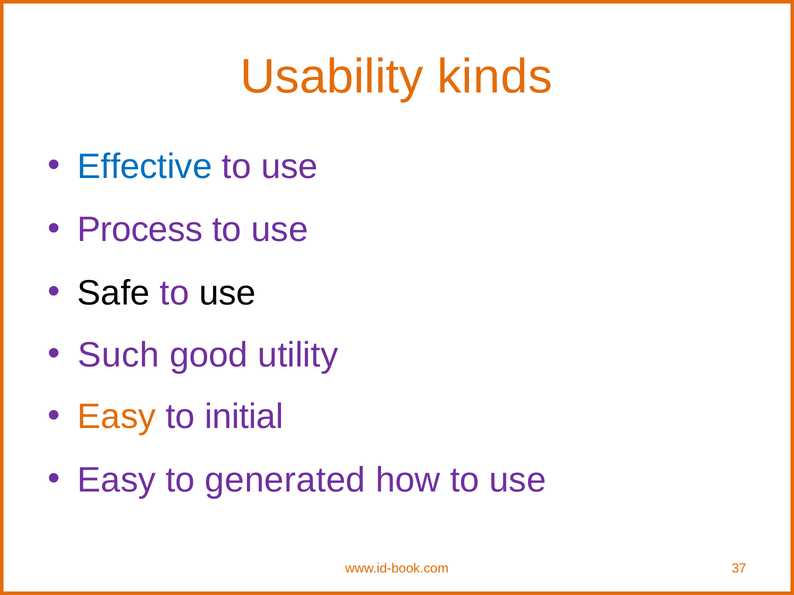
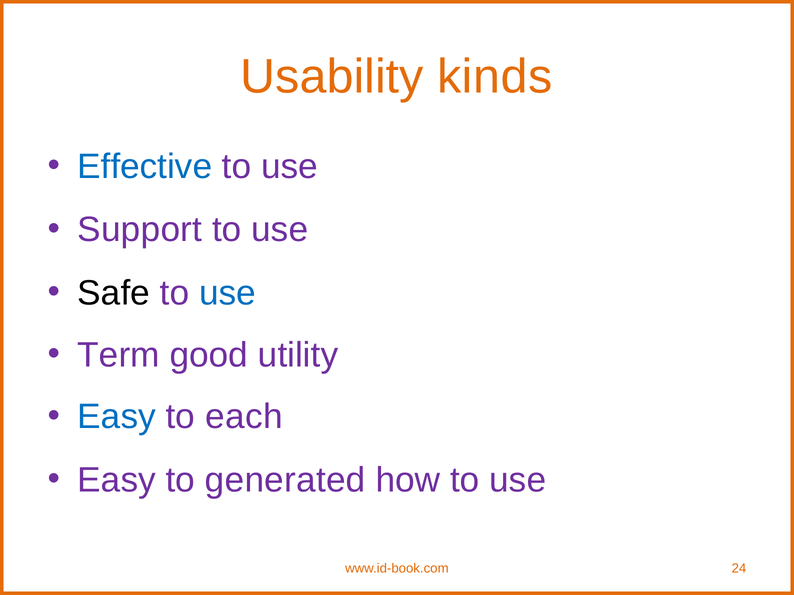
Process: Process -> Support
use at (227, 293) colour: black -> blue
Such: Such -> Term
Easy at (117, 417) colour: orange -> blue
initial: initial -> each
37: 37 -> 24
